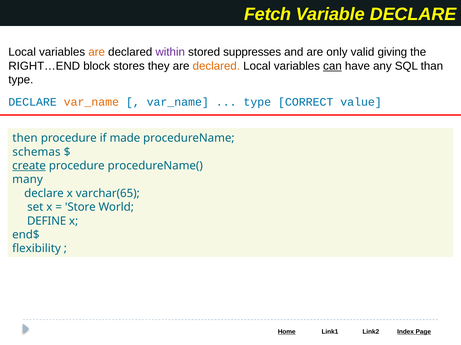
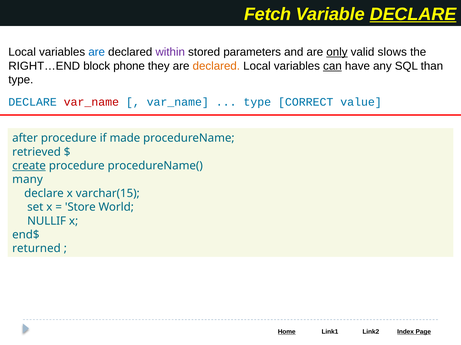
DECLARE at (413, 14) underline: none -> present
are at (97, 52) colour: orange -> blue
suppresses: suppresses -> parameters
only underline: none -> present
giving: giving -> slows
stores: stores -> phone
var_name at (91, 102) colour: orange -> red
then: then -> after
schemas: schemas -> retrieved
varchar(65: varchar(65 -> varchar(15
DEFINE: DEFINE -> NULLIF
flexibility: flexibility -> returned
